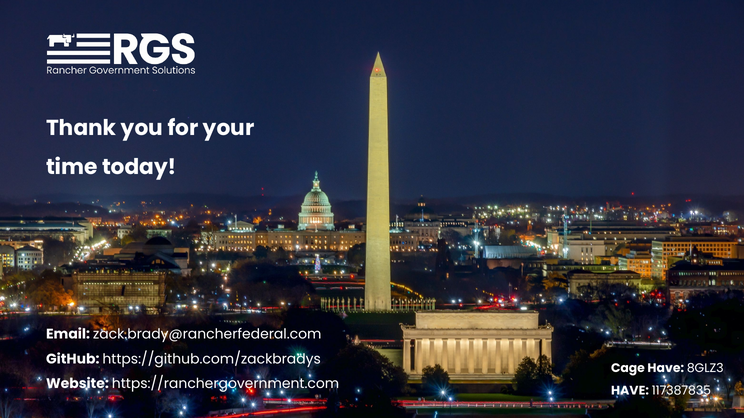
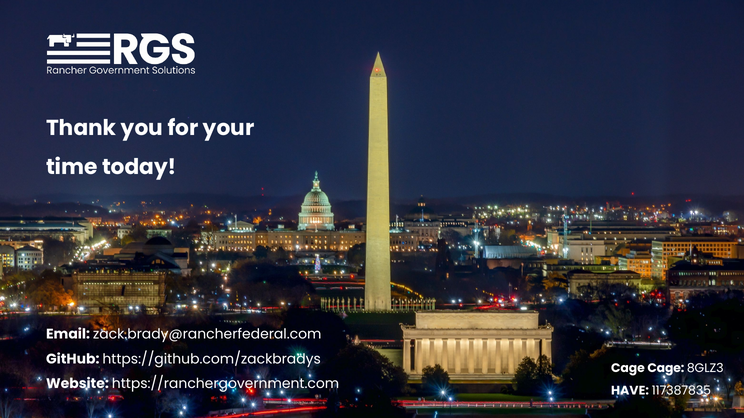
Cage Have: Have -> Cage
